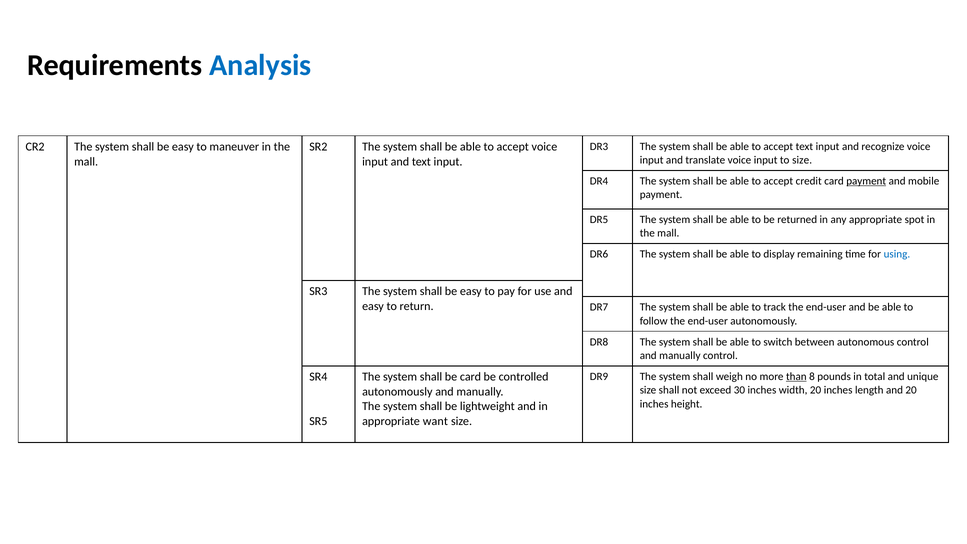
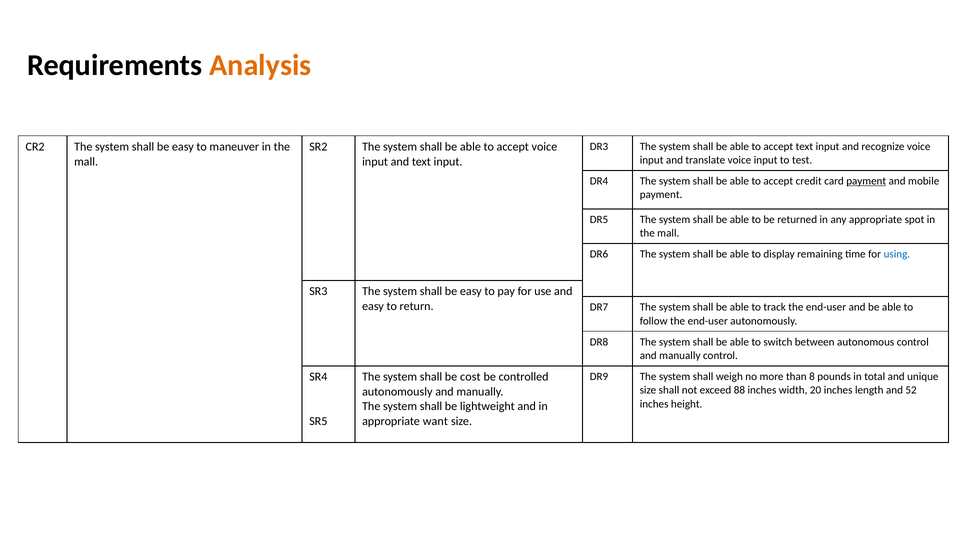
Analysis colour: blue -> orange
to size: size -> test
than underline: present -> none
be card: card -> cost
30: 30 -> 88
and 20: 20 -> 52
